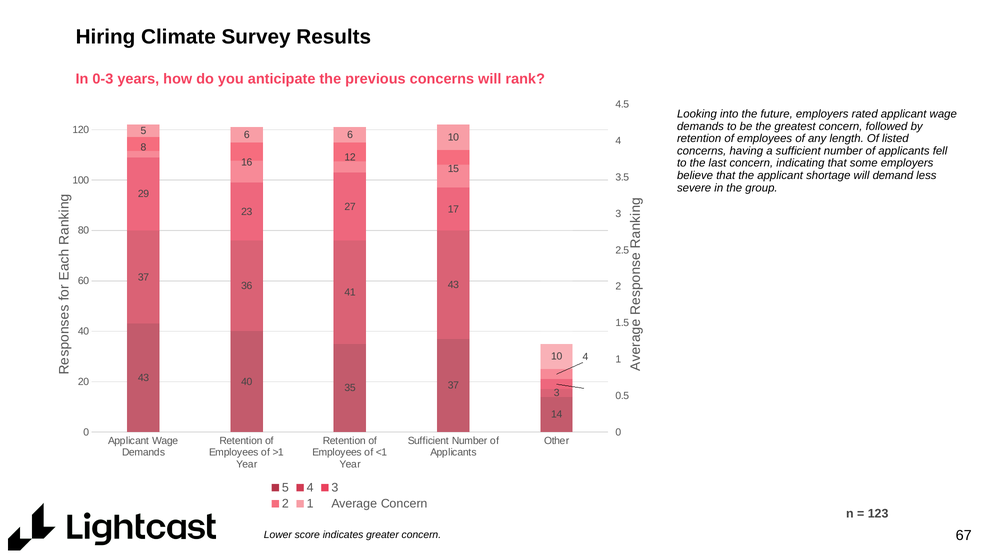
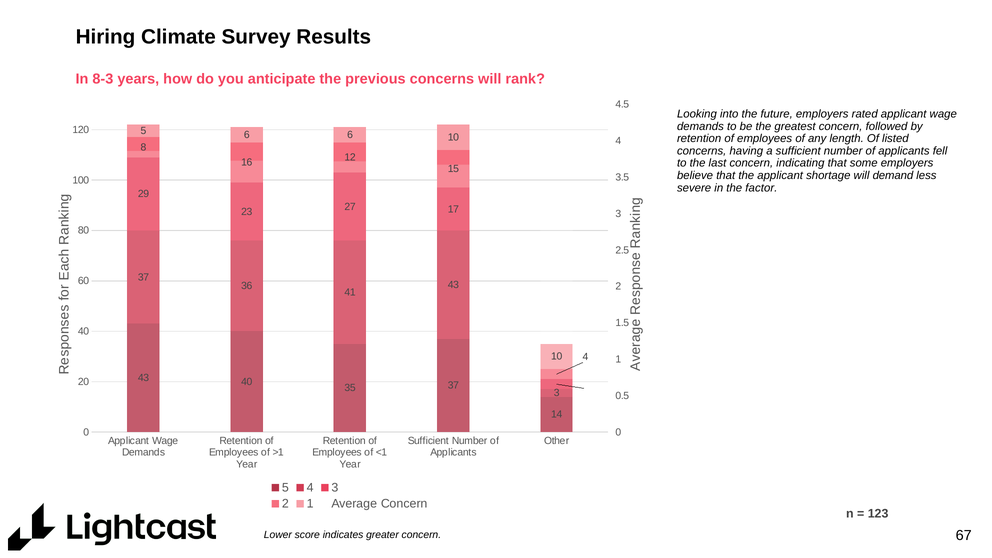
0-3: 0-3 -> 8-3
group: group -> factor
